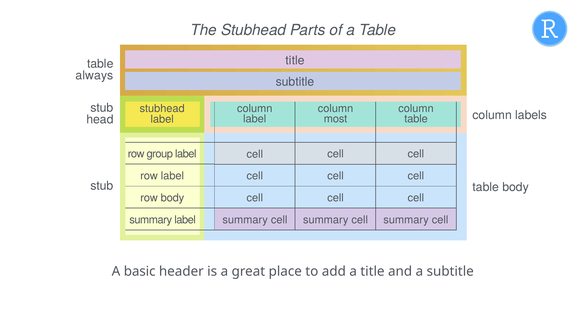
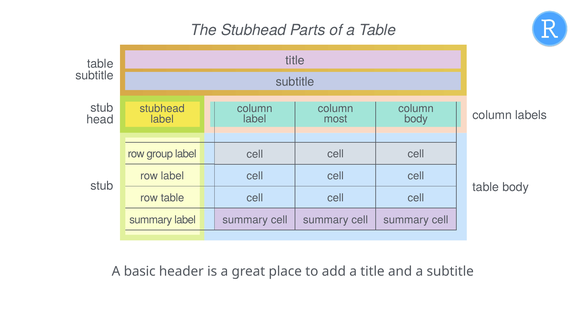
always at (94, 75): always -> subtitle
table at (416, 119): table -> body
row body: body -> table
